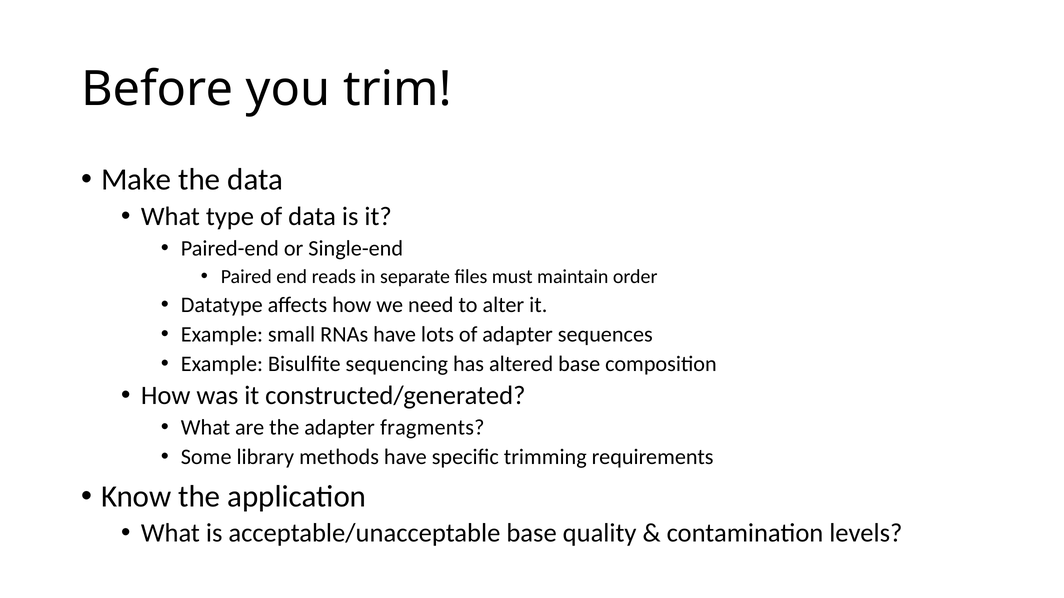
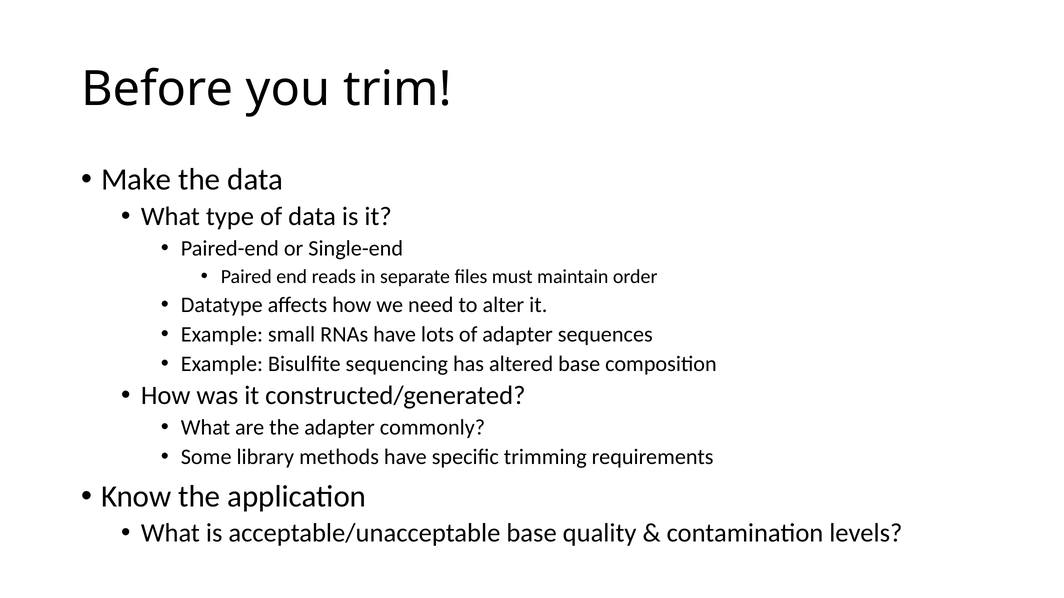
fragments: fragments -> commonly
